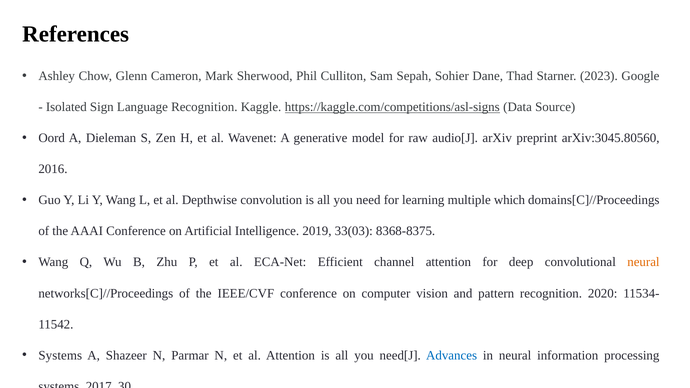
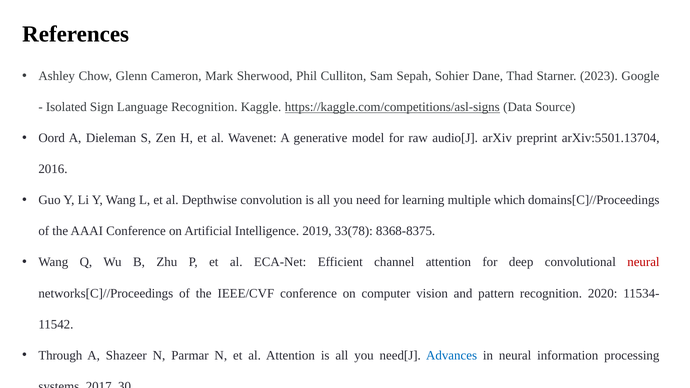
arXiv:3045.80560: arXiv:3045.80560 -> arXiv:5501.13704
33(03: 33(03 -> 33(78
neural at (643, 262) colour: orange -> red
Systems at (60, 355): Systems -> Through
